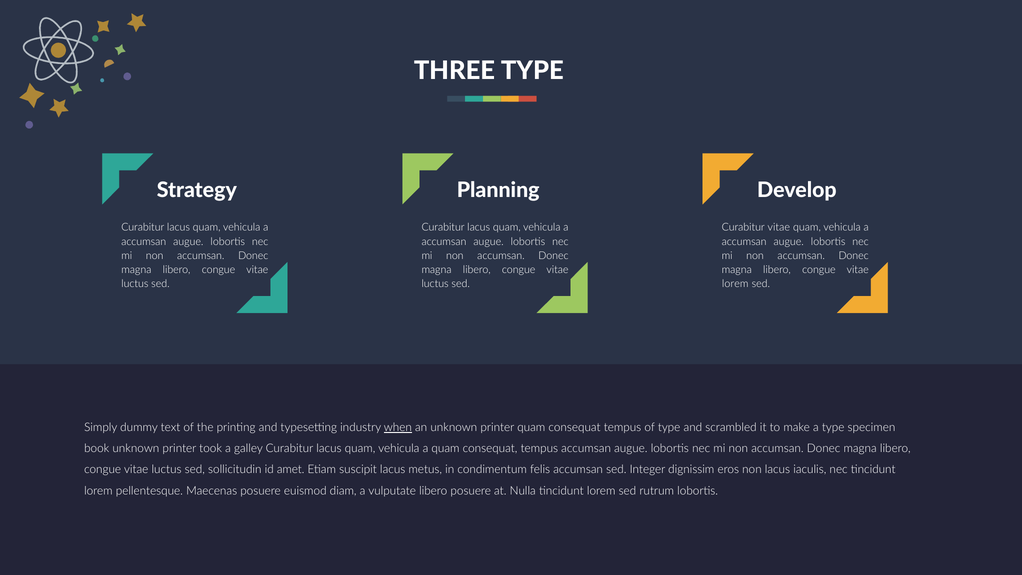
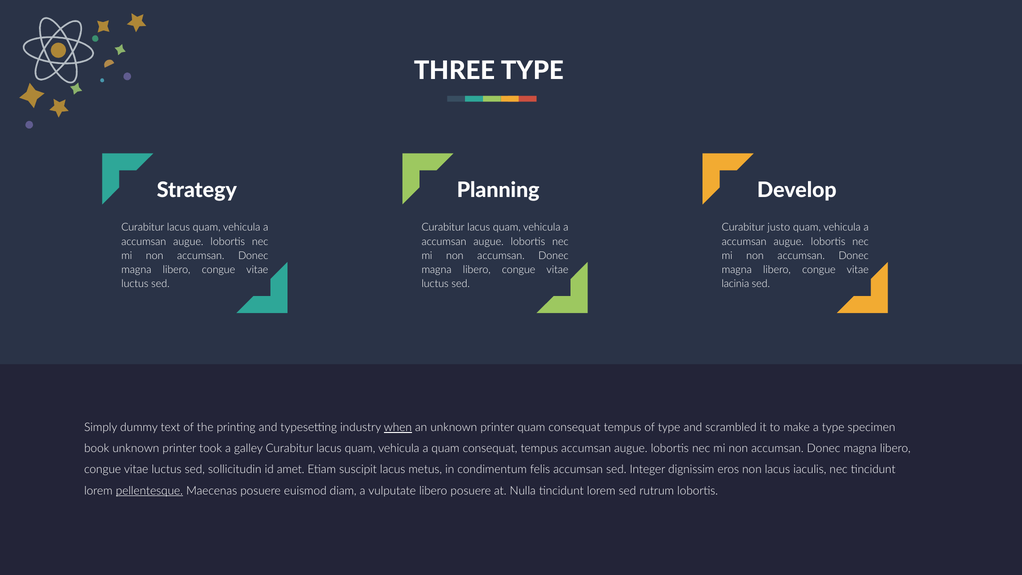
Curabitur vitae: vitae -> justo
lorem at (735, 284): lorem -> lacinia
pellentesque underline: none -> present
